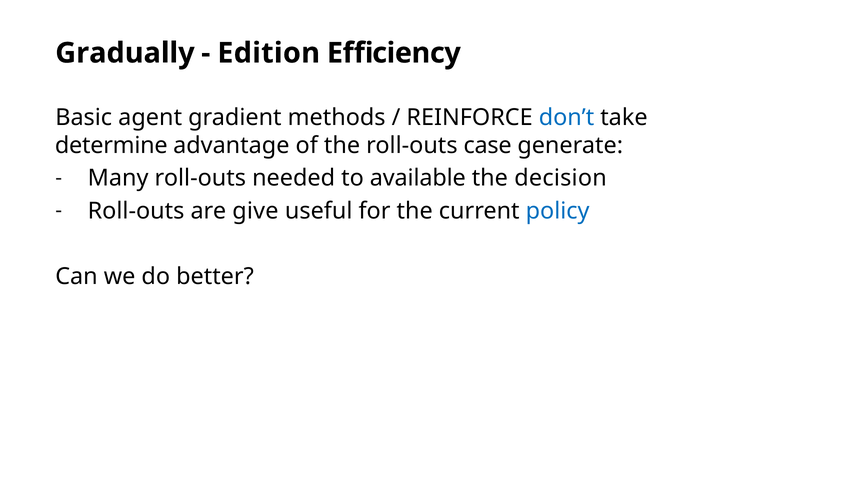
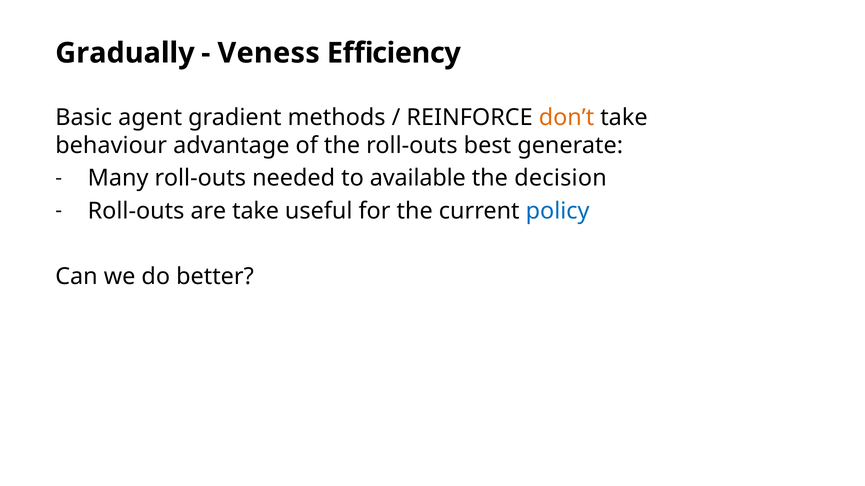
Edition: Edition -> Veness
don’t colour: blue -> orange
determine: determine -> behaviour
case: case -> best
are give: give -> take
